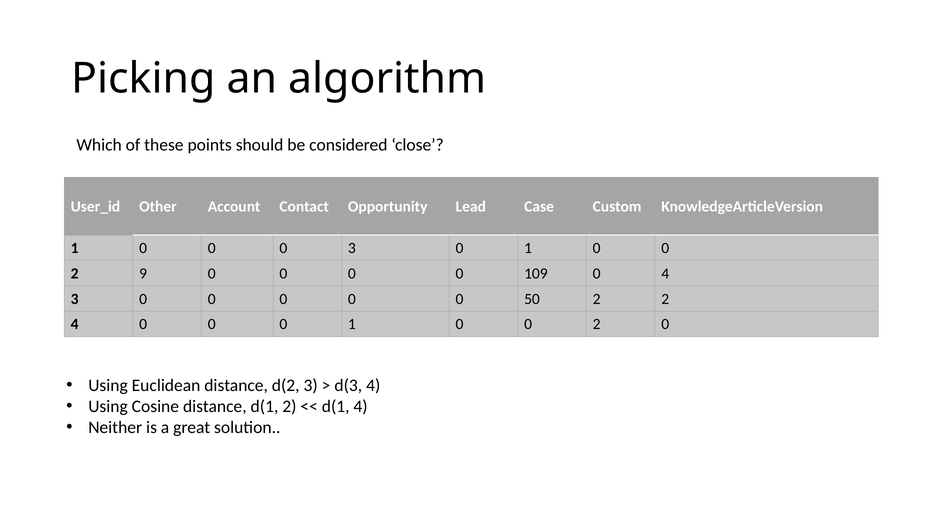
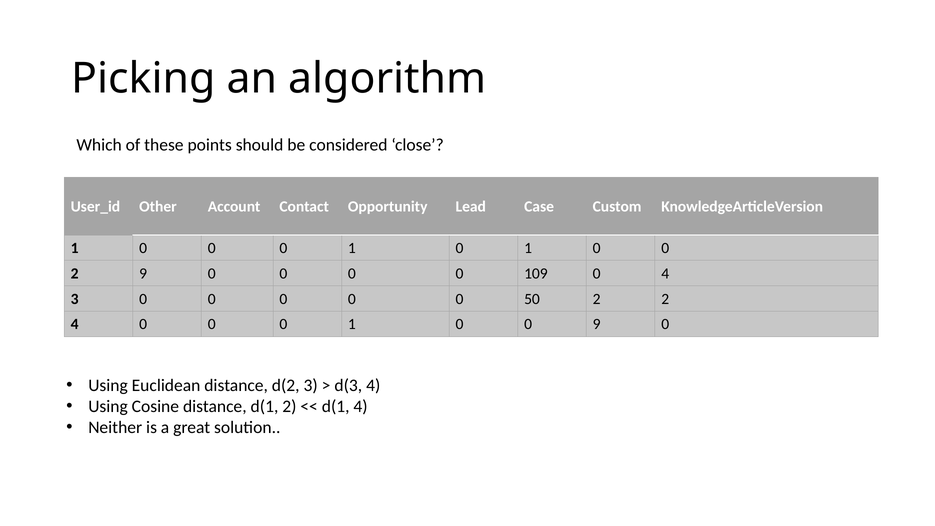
3 at (352, 248): 3 -> 1
2 at (597, 324): 2 -> 9
